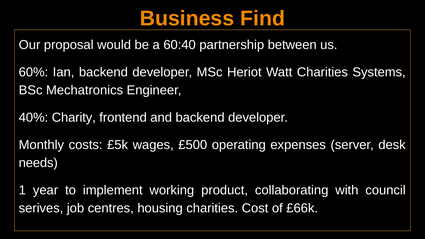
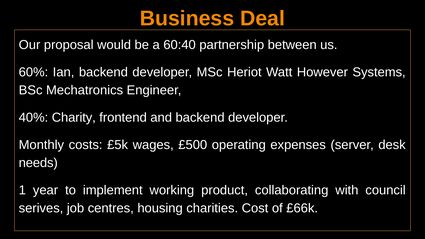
Find: Find -> Deal
Watt Charities: Charities -> However
